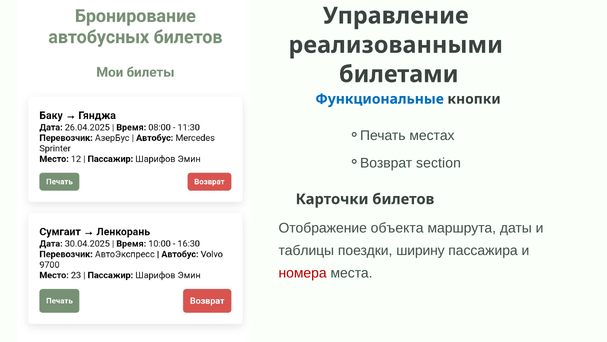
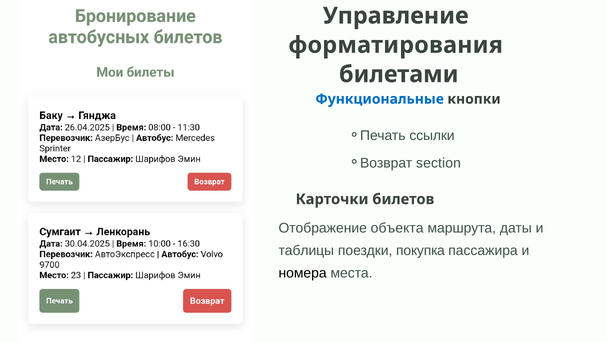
реализованными: реализованными -> форматирования
местах: местах -> ссылки
ширину: ширину -> покупка
номера colour: red -> black
